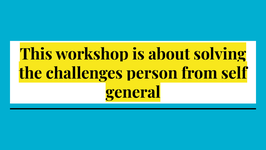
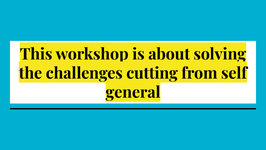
person: person -> cutting
